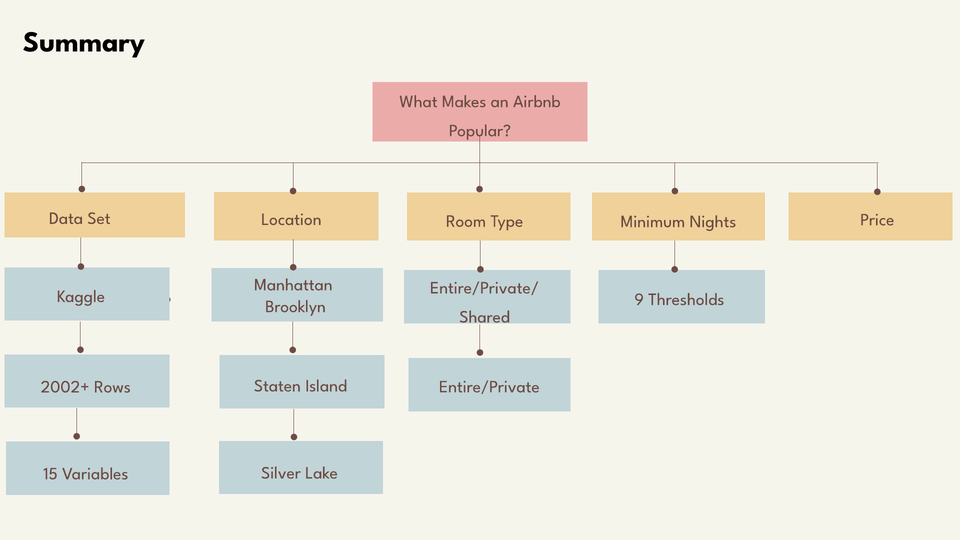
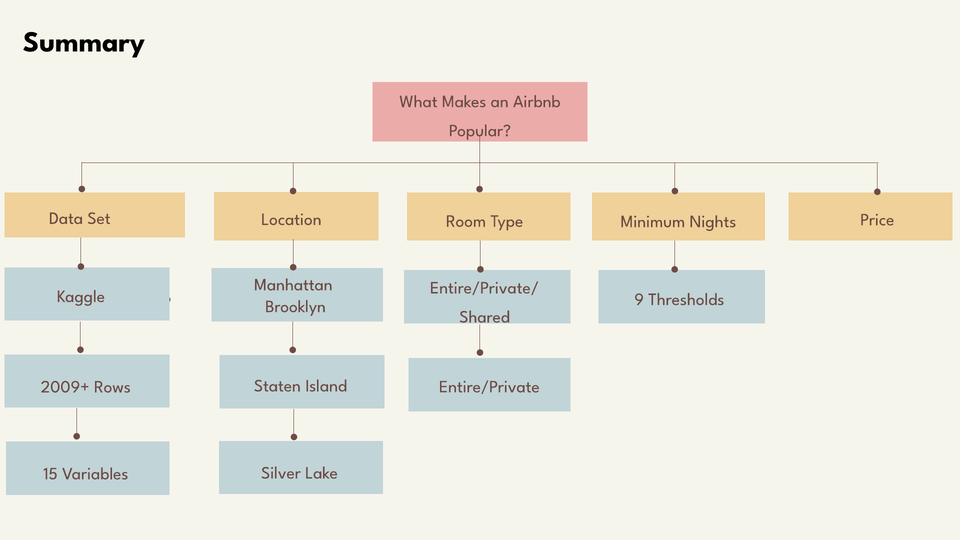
2002+: 2002+ -> 2009+
